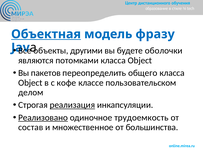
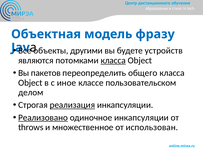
Объектная underline: present -> none
оболочки: оболочки -> устройств
класса at (113, 61) underline: none -> present
кофе: кофе -> иное
одиночное трудоемкость: трудоемкость -> инкапсуляции
состав: состав -> throws
большинства: большинства -> использован
